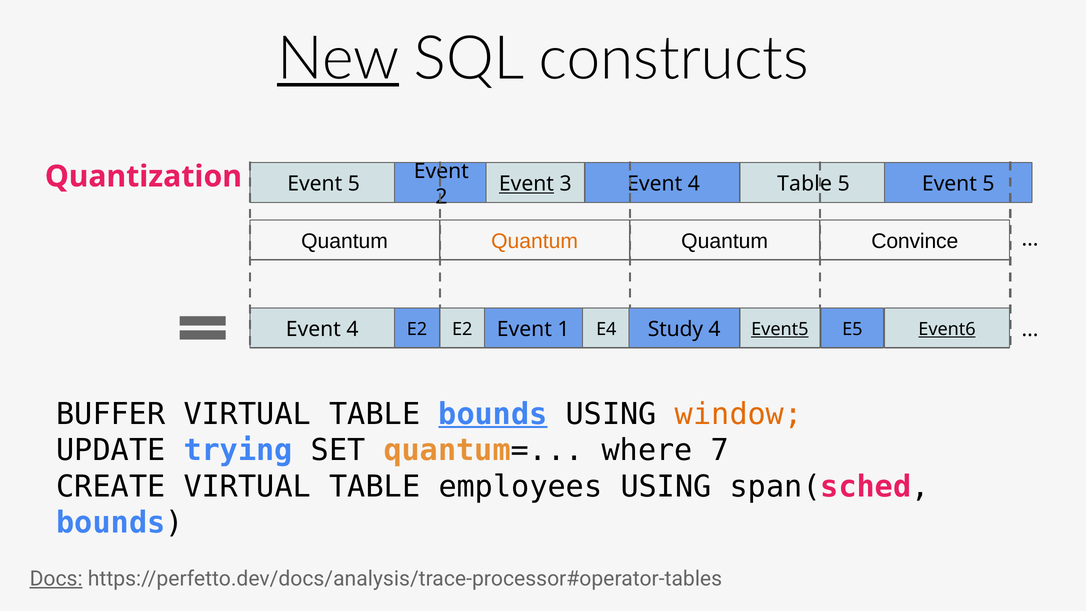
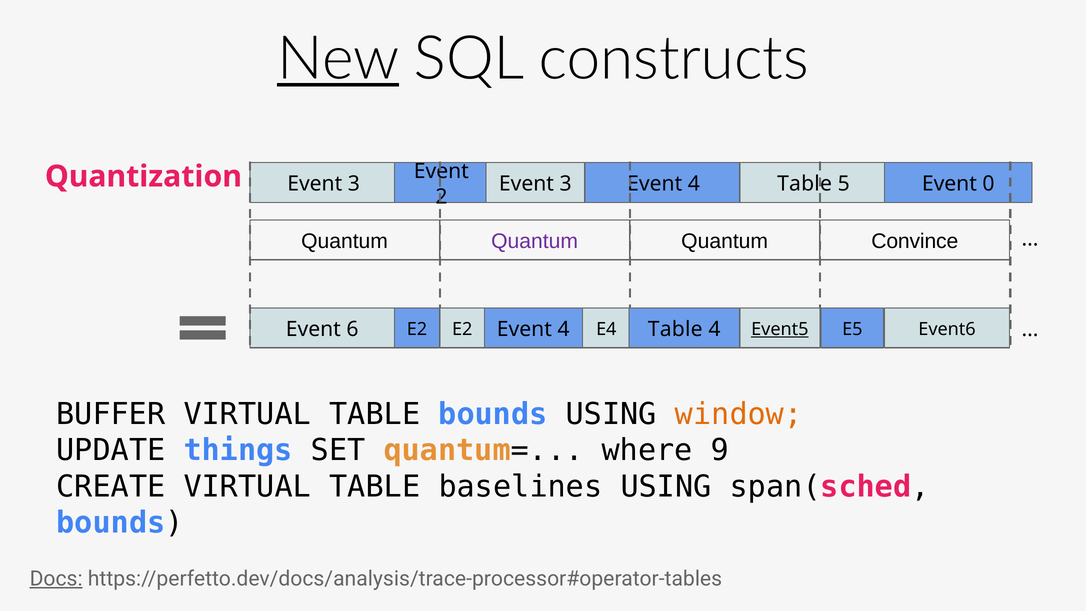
Quantization Event 5: 5 -> 3
Event at (526, 184) underline: present -> none
5 Event 5: 5 -> 0
Quantum at (535, 241) colour: orange -> purple
4 at (352, 329): 4 -> 6
E2 Event 1: 1 -> 4
E2 Study: Study -> Table
Event6 underline: present -> none
bounds at (493, 414) underline: present -> none
trying: trying -> things
7: 7 -> 9
employees: employees -> baselines
